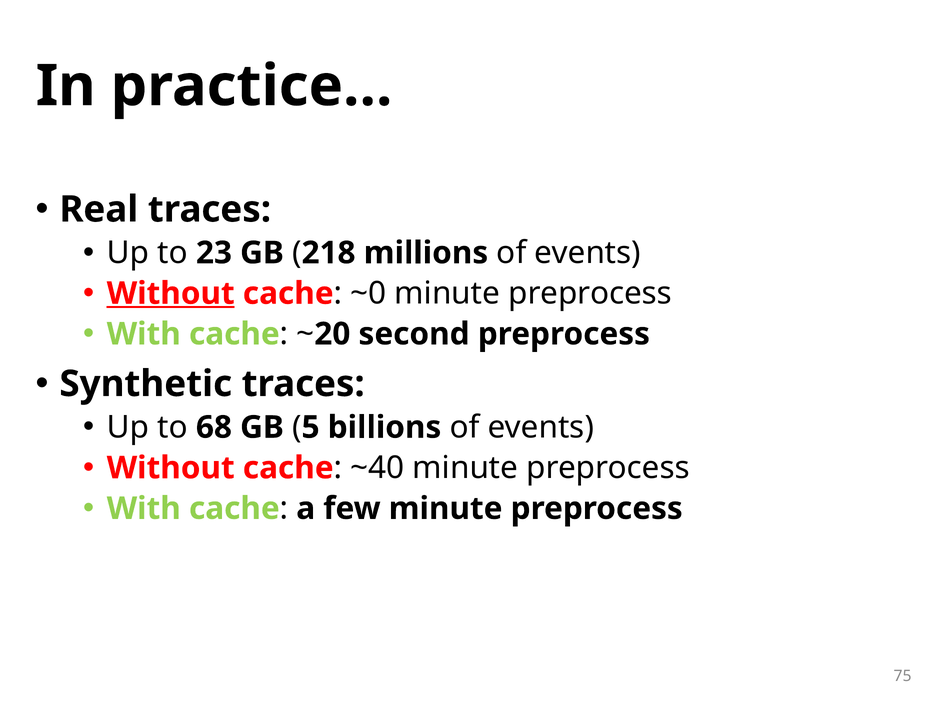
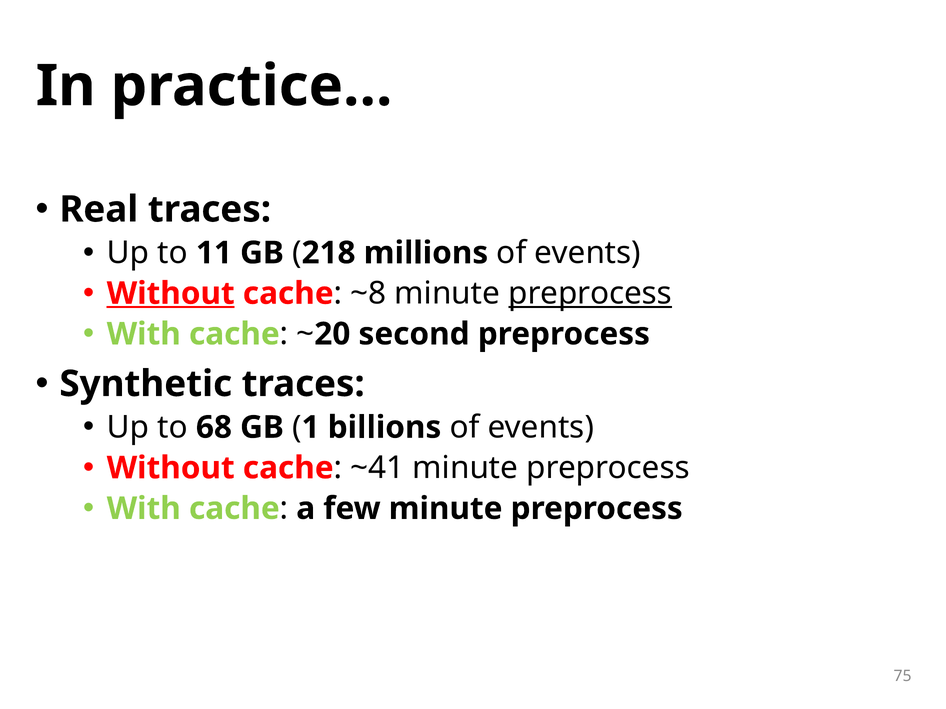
23: 23 -> 11
~0: ~0 -> ~8
preprocess at (590, 294) underline: none -> present
5: 5 -> 1
~40: ~40 -> ~41
